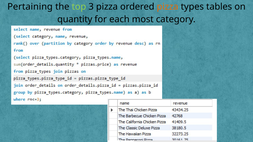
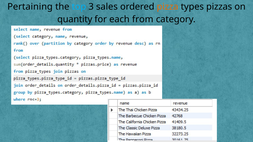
top colour: light green -> light blue
3 pizza: pizza -> sales
tables: tables -> pizzas
most: most -> from
